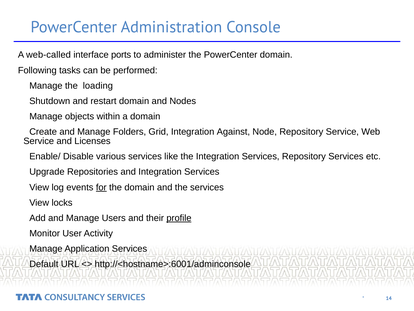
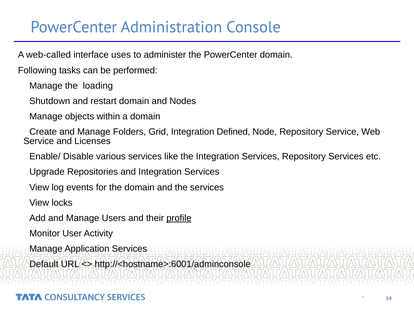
ports: ports -> uses
Against: Against -> Defined
for underline: present -> none
